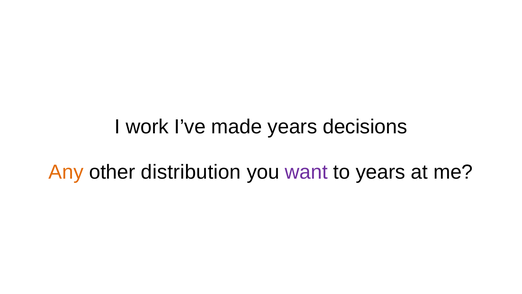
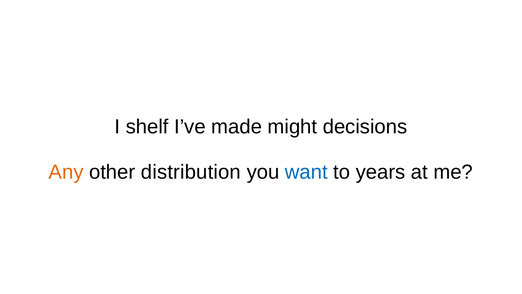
work: work -> shelf
made years: years -> might
want colour: purple -> blue
